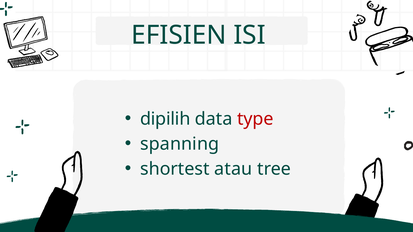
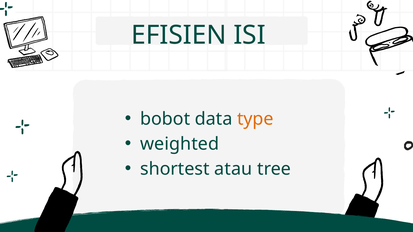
dipilih: dipilih -> bobot
type colour: red -> orange
spanning: spanning -> weighted
